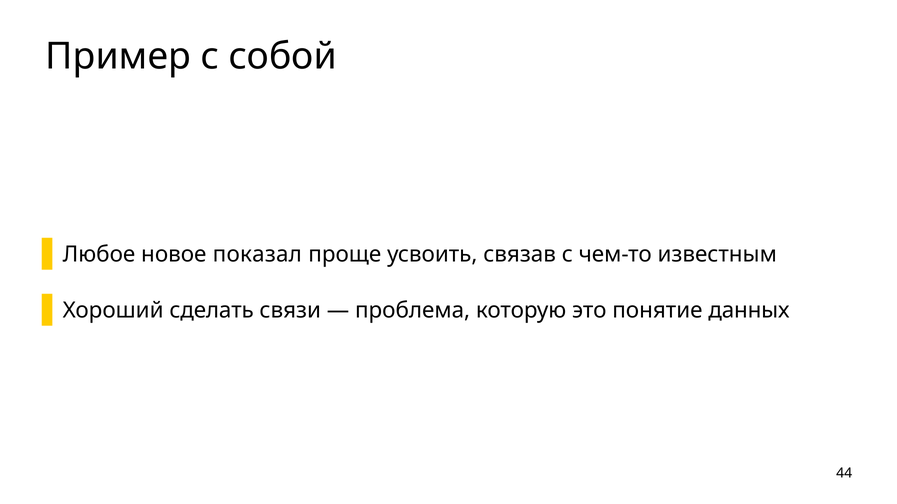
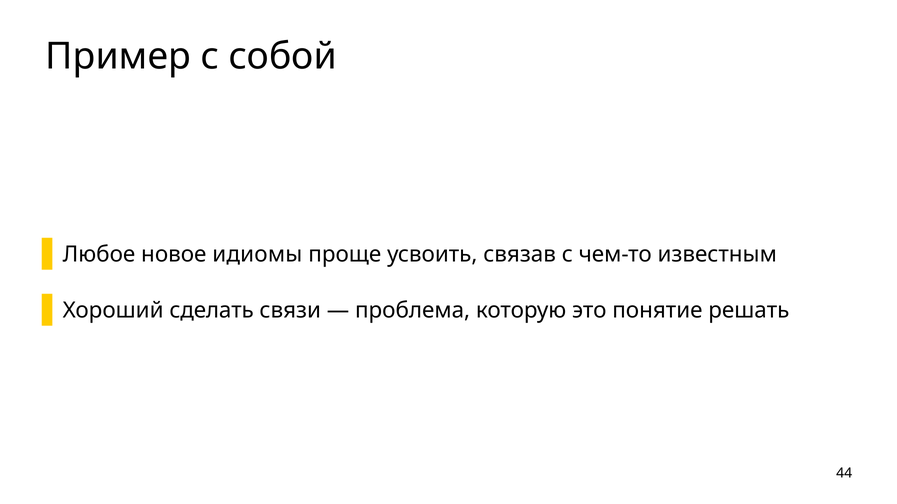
показал: показал -> идиомы
данных: данных -> решать
